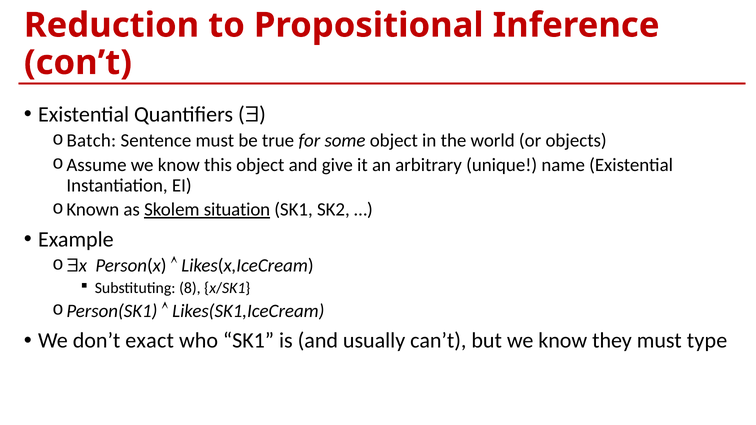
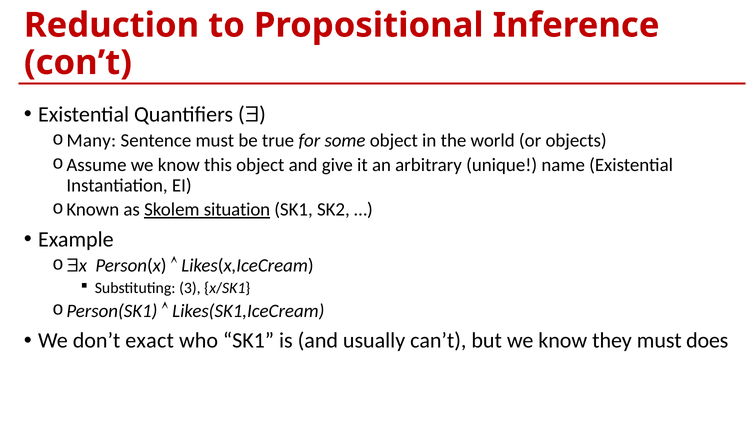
Batch: Batch -> Many
8: 8 -> 3
type: type -> does
